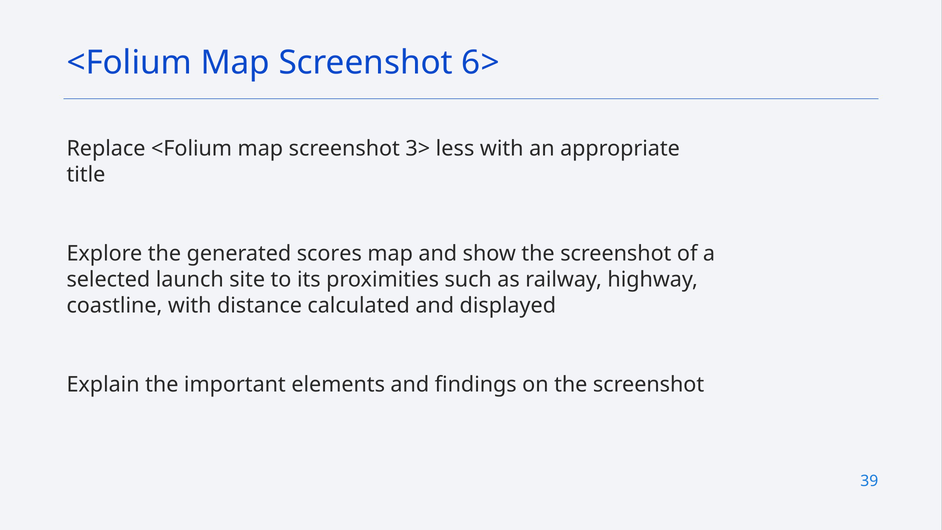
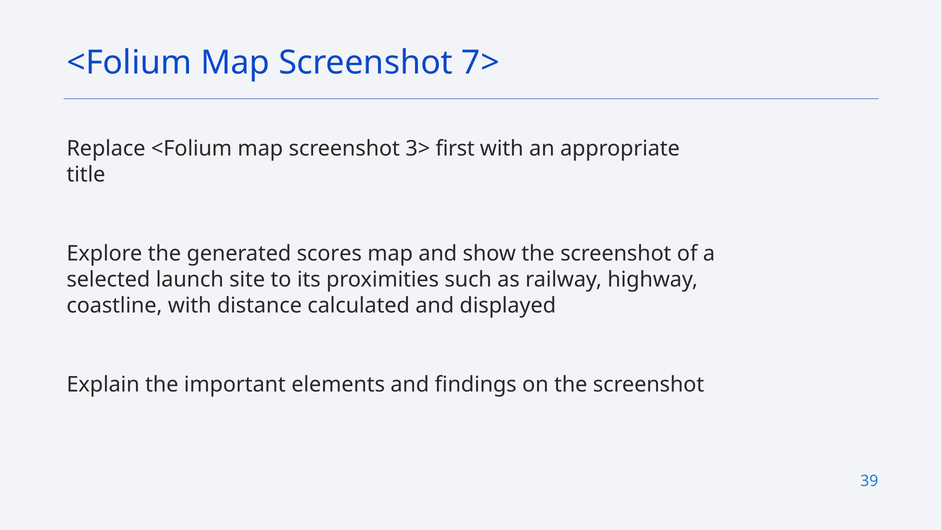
6>: 6> -> 7>
less: less -> first
